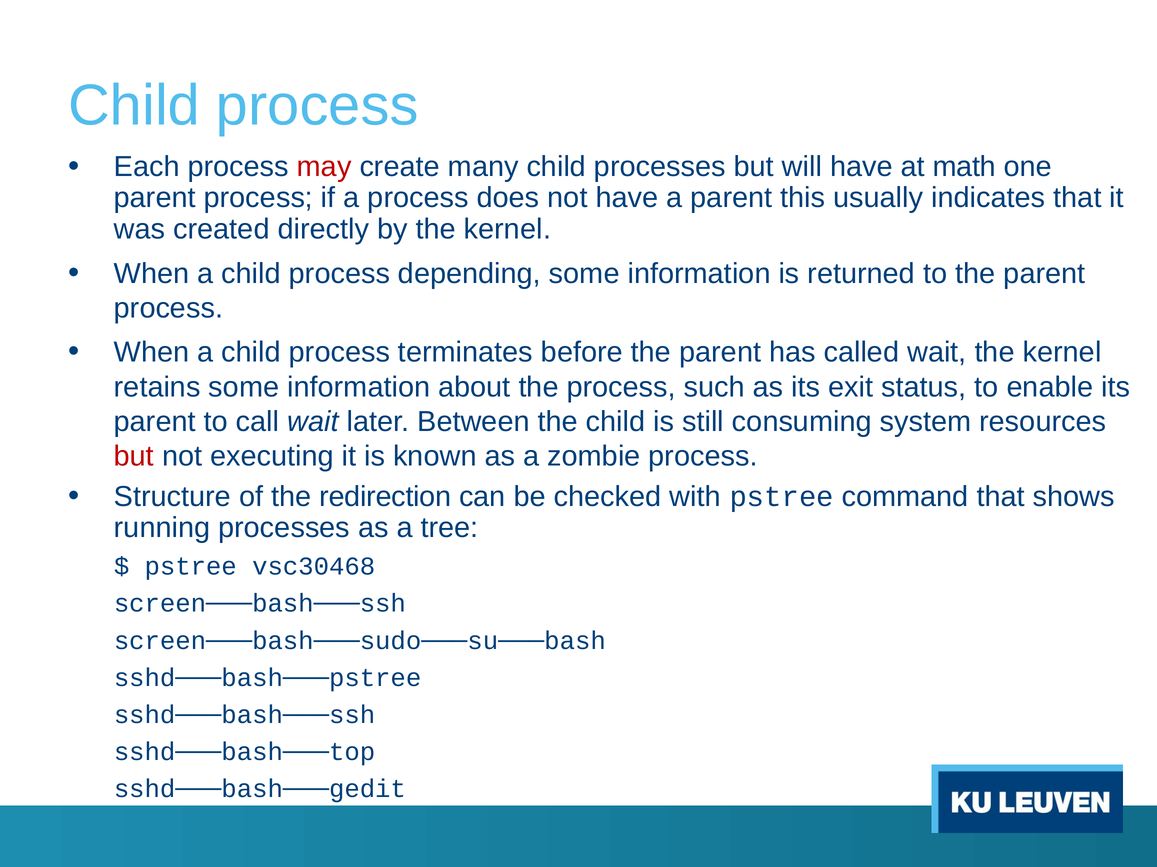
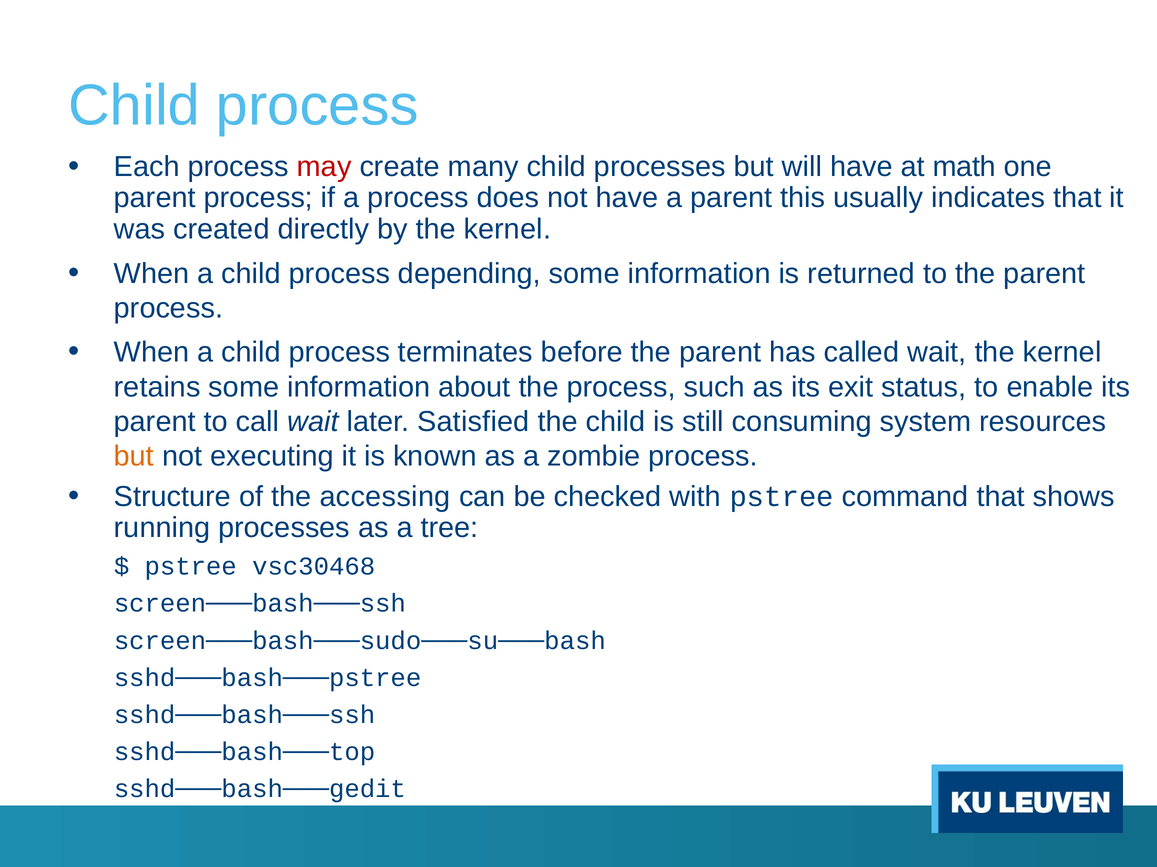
Between: Between -> Satisfied
but at (134, 457) colour: red -> orange
redirection: redirection -> accessing
